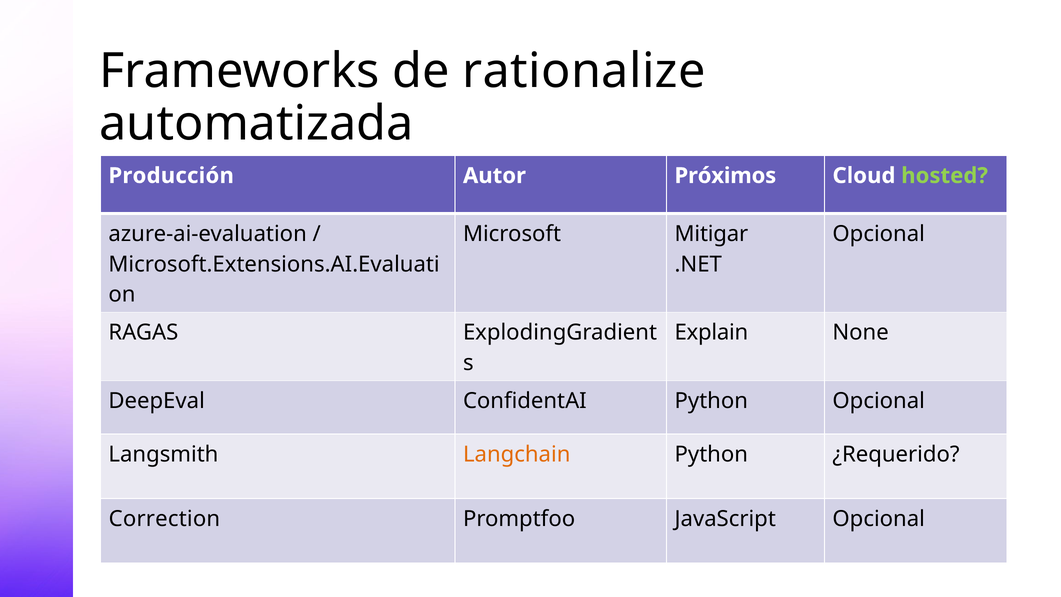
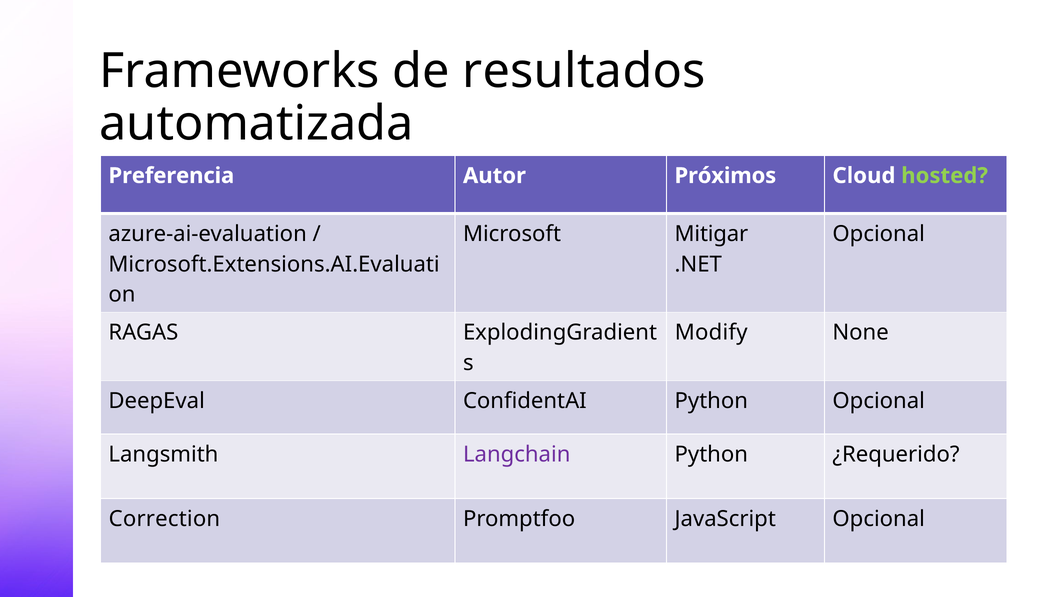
rationalize: rationalize -> resultados
Producción: Producción -> Preferencia
Explain: Explain -> Modify
Langchain colour: orange -> purple
